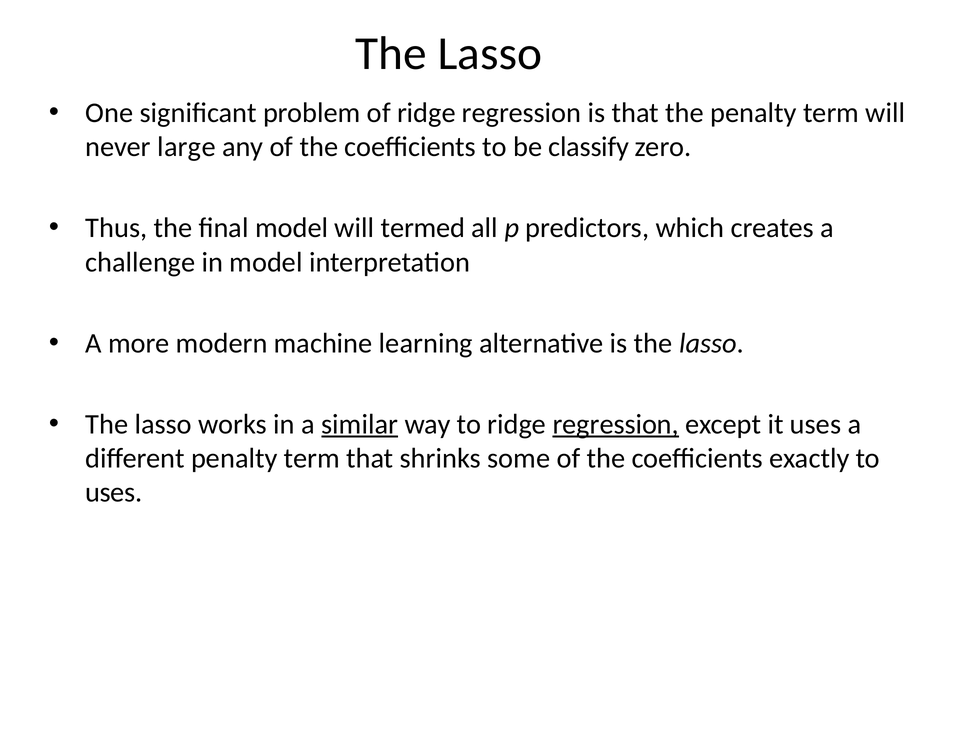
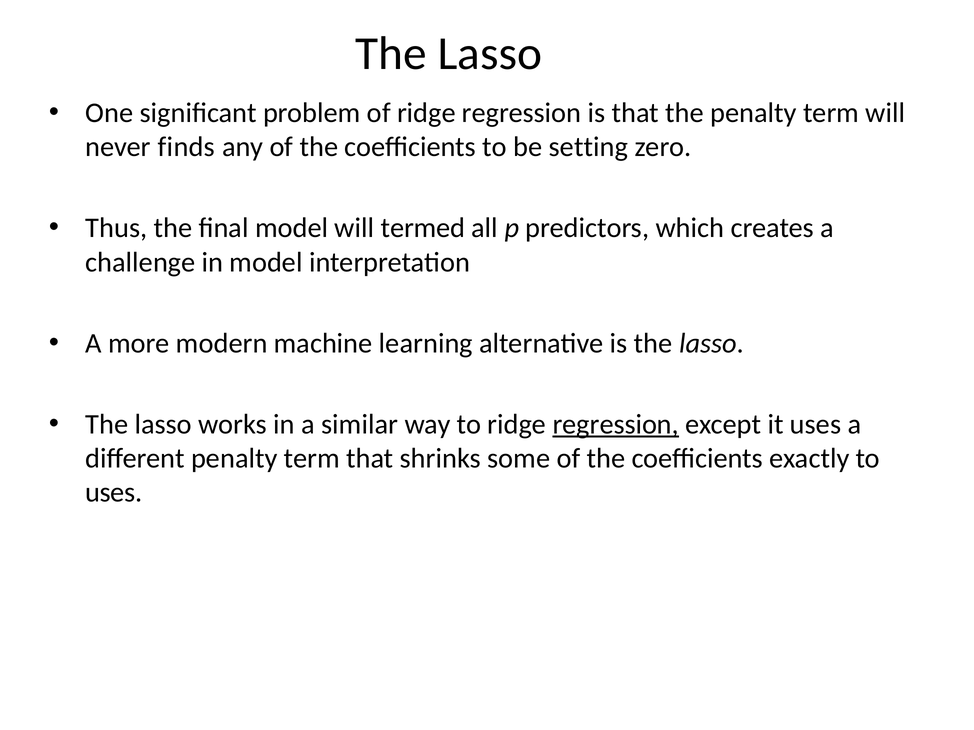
large: large -> finds
classify: classify -> setting
similar underline: present -> none
